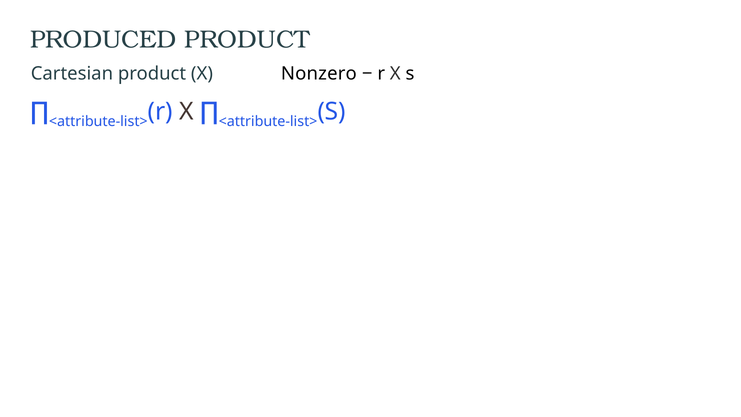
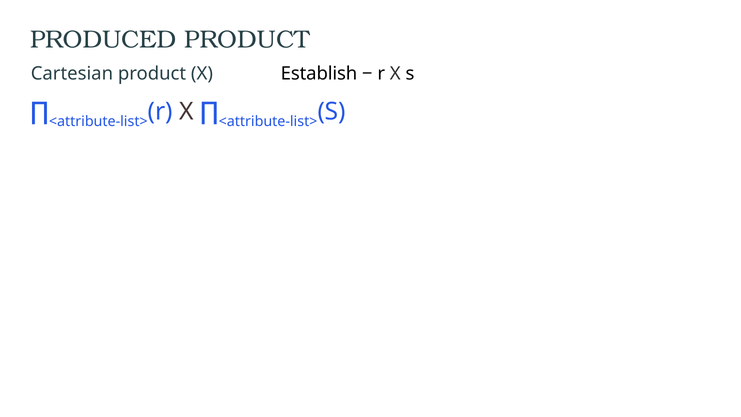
Nonzero: Nonzero -> Establish
